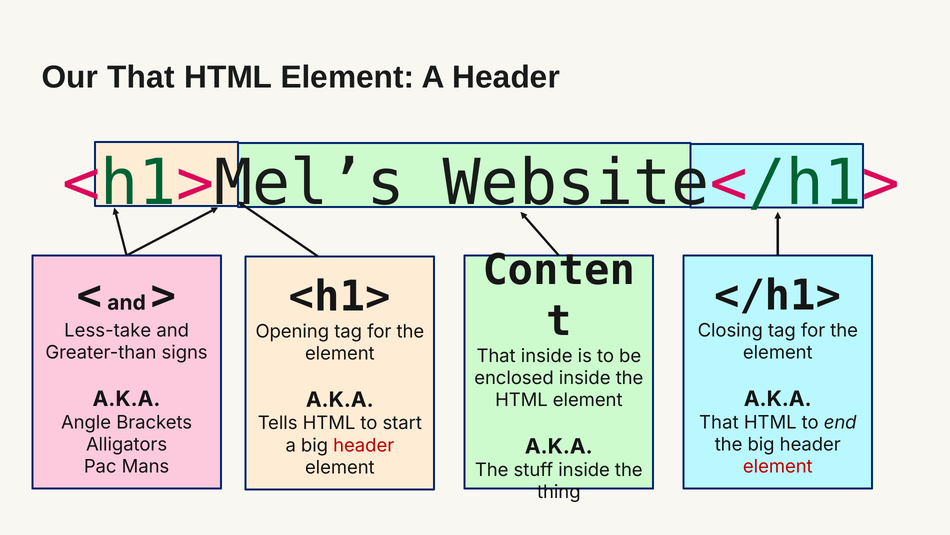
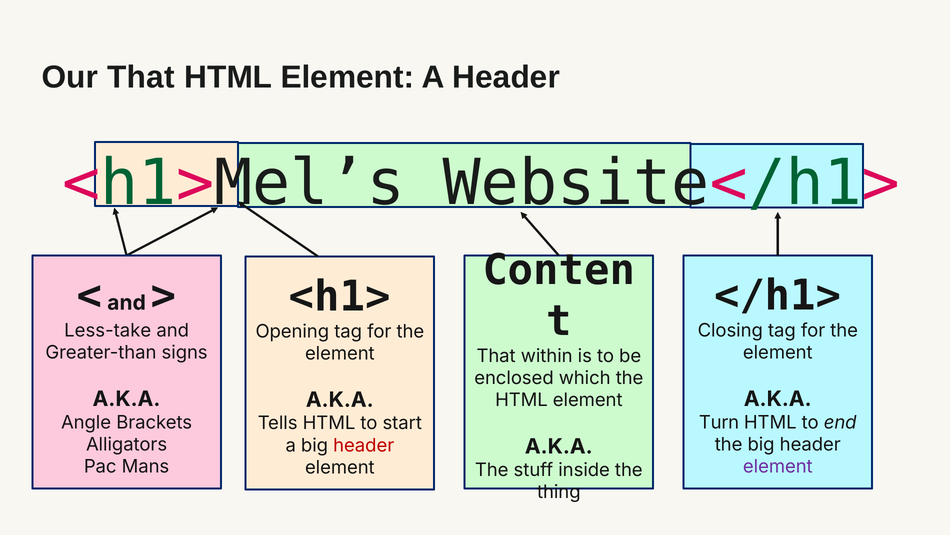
That inside: inside -> within
enclosed inside: inside -> which
That at (719, 422): That -> Turn
element at (778, 466) colour: red -> purple
